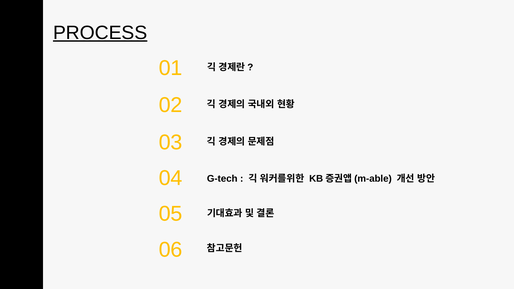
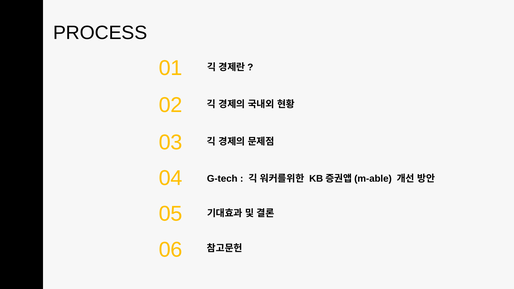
PROCESS underline: present -> none
